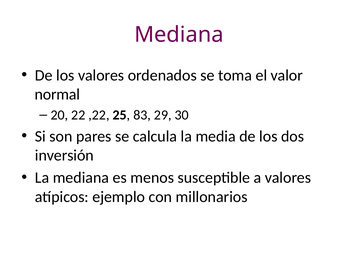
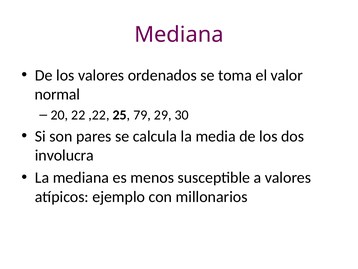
83: 83 -> 79
inversión: inversión -> involucra
